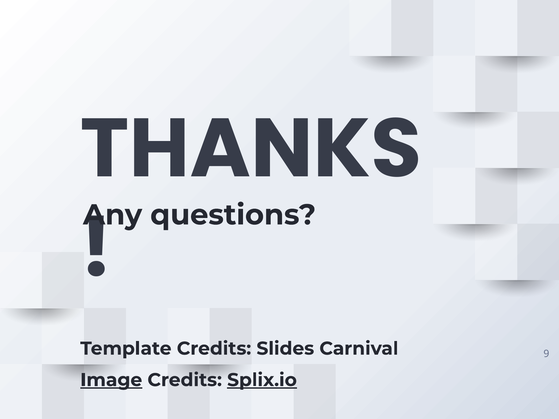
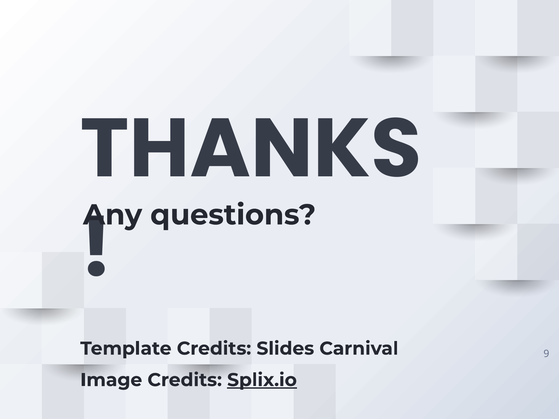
Image underline: present -> none
